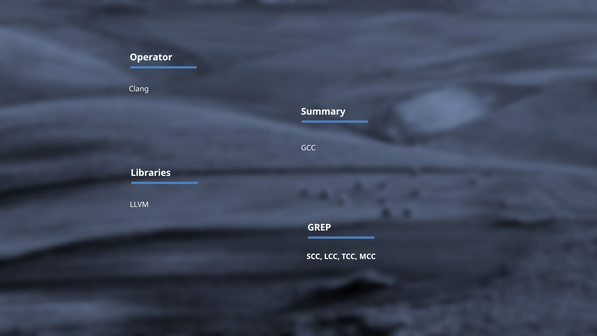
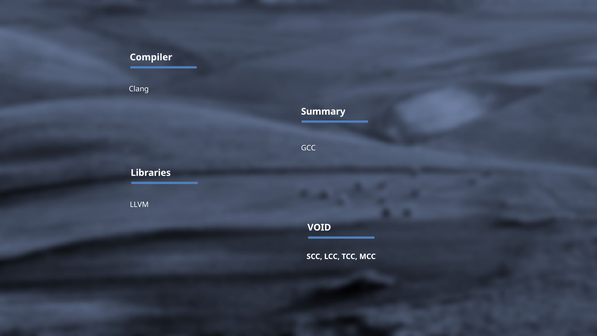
Operator: Operator -> Compiler
GREP: GREP -> VOID
